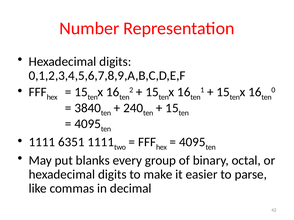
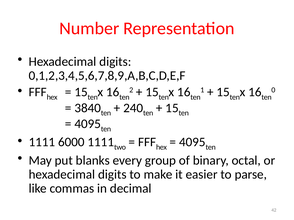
6351: 6351 -> 6000
